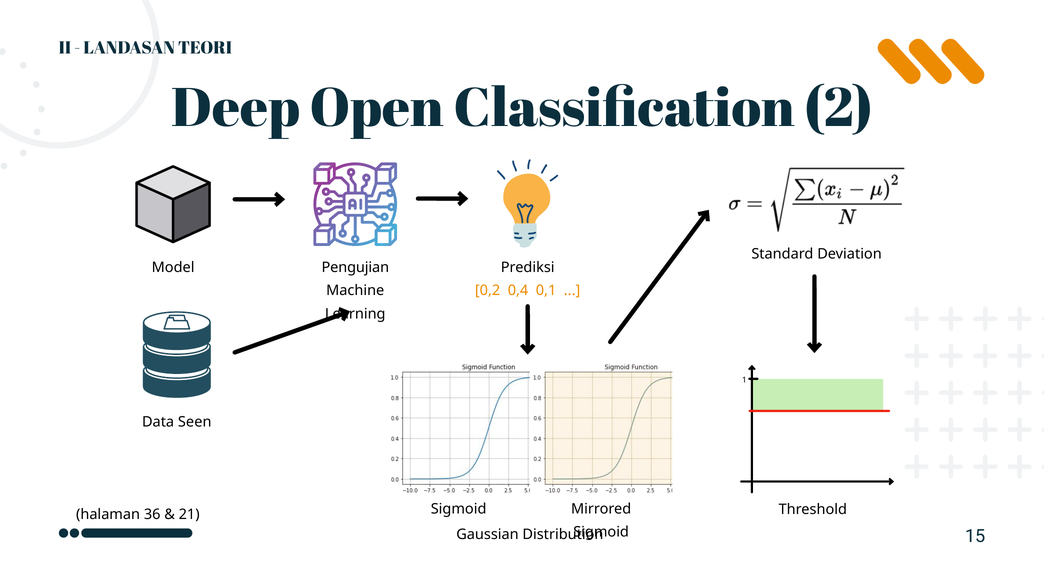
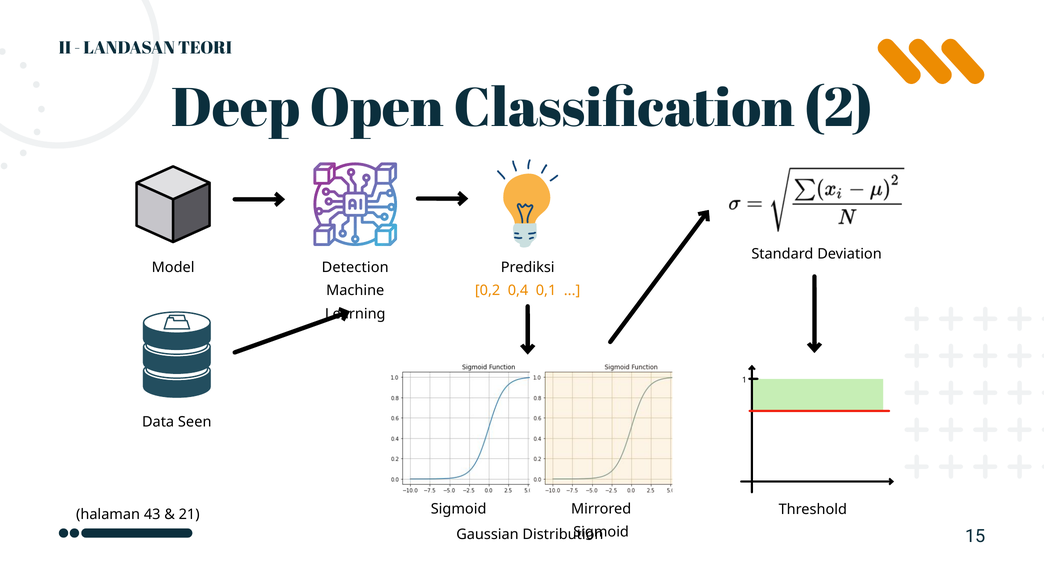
Pengujian: Pengujian -> Detection
36: 36 -> 43
